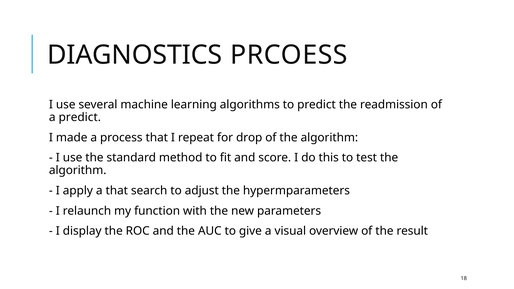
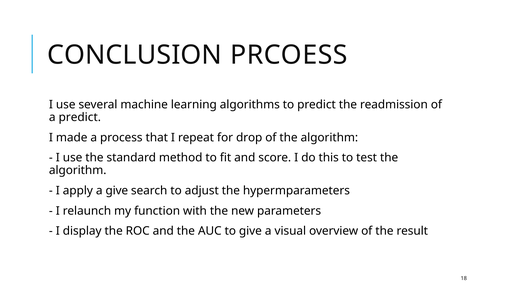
DIAGNOSTICS: DIAGNOSTICS -> CONCLUSION
a that: that -> give
